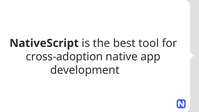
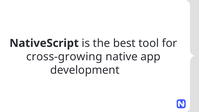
cross-adoption: cross-adoption -> cross-growing
